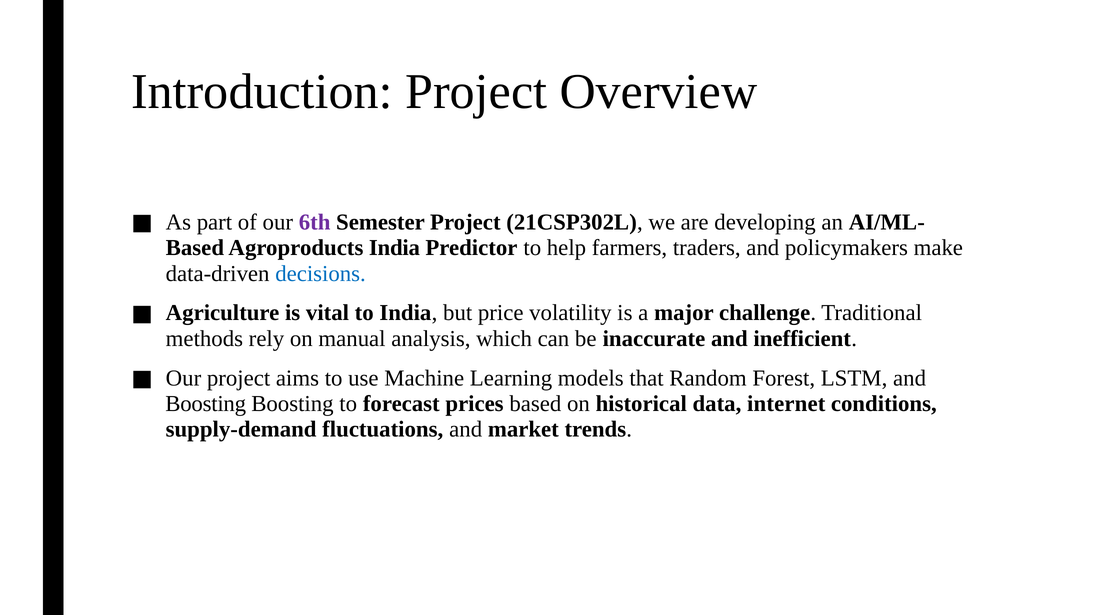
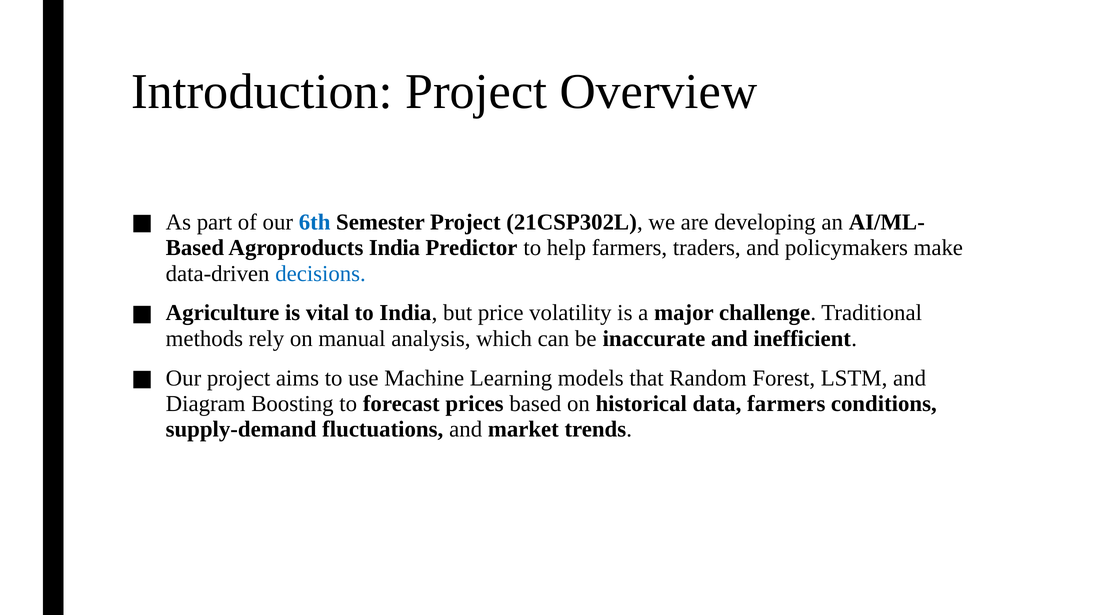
6th colour: purple -> blue
Boosting at (206, 404): Boosting -> Diagram
data internet: internet -> farmers
